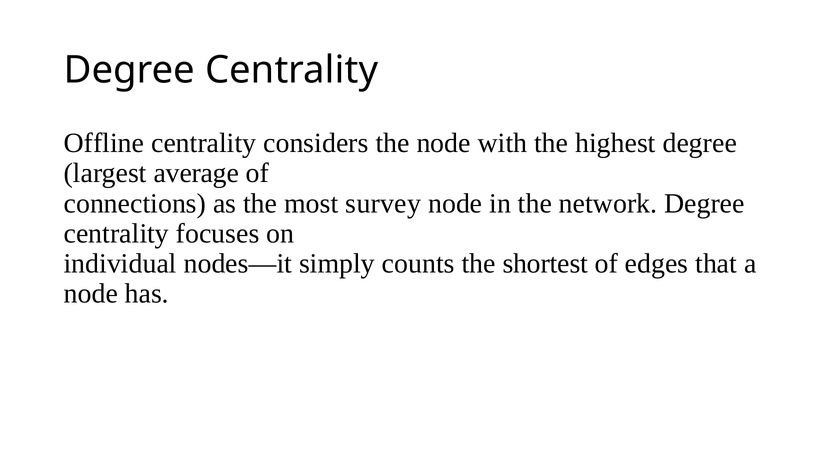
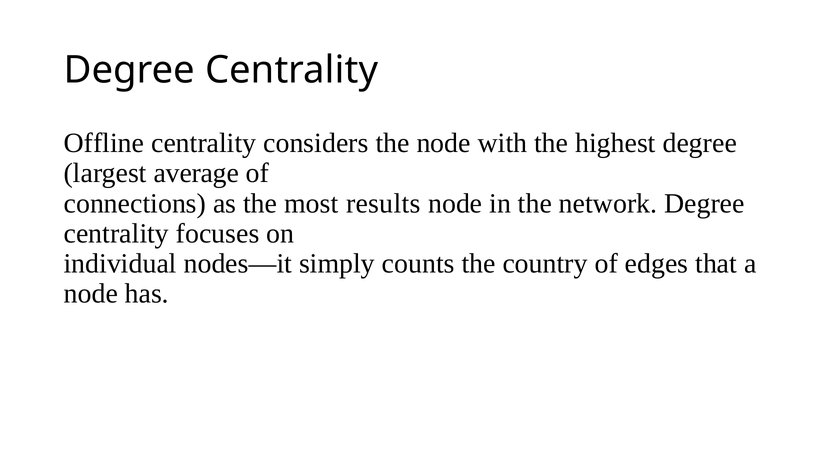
survey: survey -> results
shortest: shortest -> country
